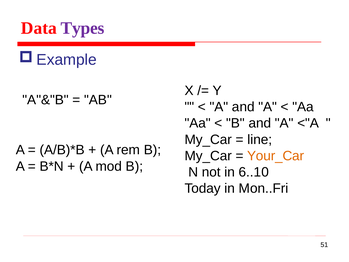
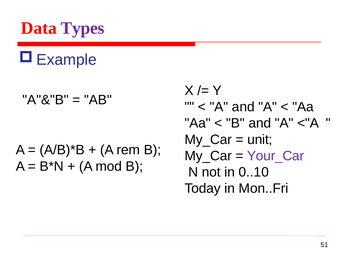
line: line -> unit
Your_Car colour: orange -> purple
6..10: 6..10 -> 0..10
